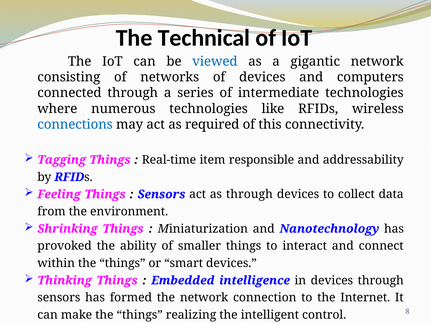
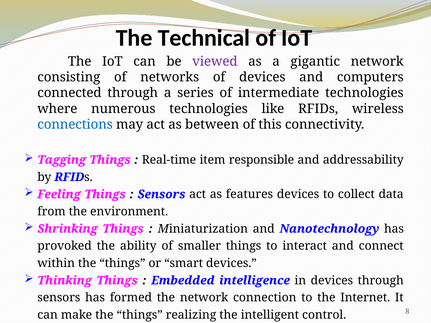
viewed colour: blue -> purple
required: required -> between
as through: through -> features
